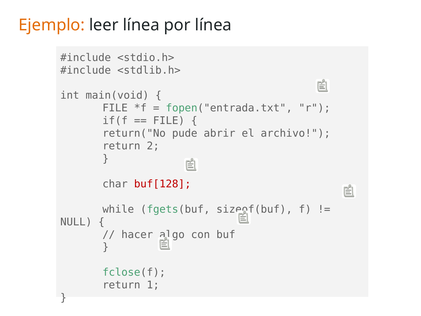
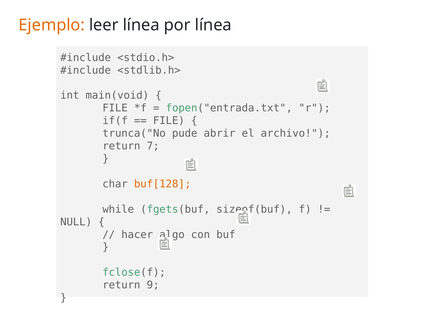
return("No: return("No -> trunca("No
2: 2 -> 7
buf[128 colour: red -> orange
1: 1 -> 9
